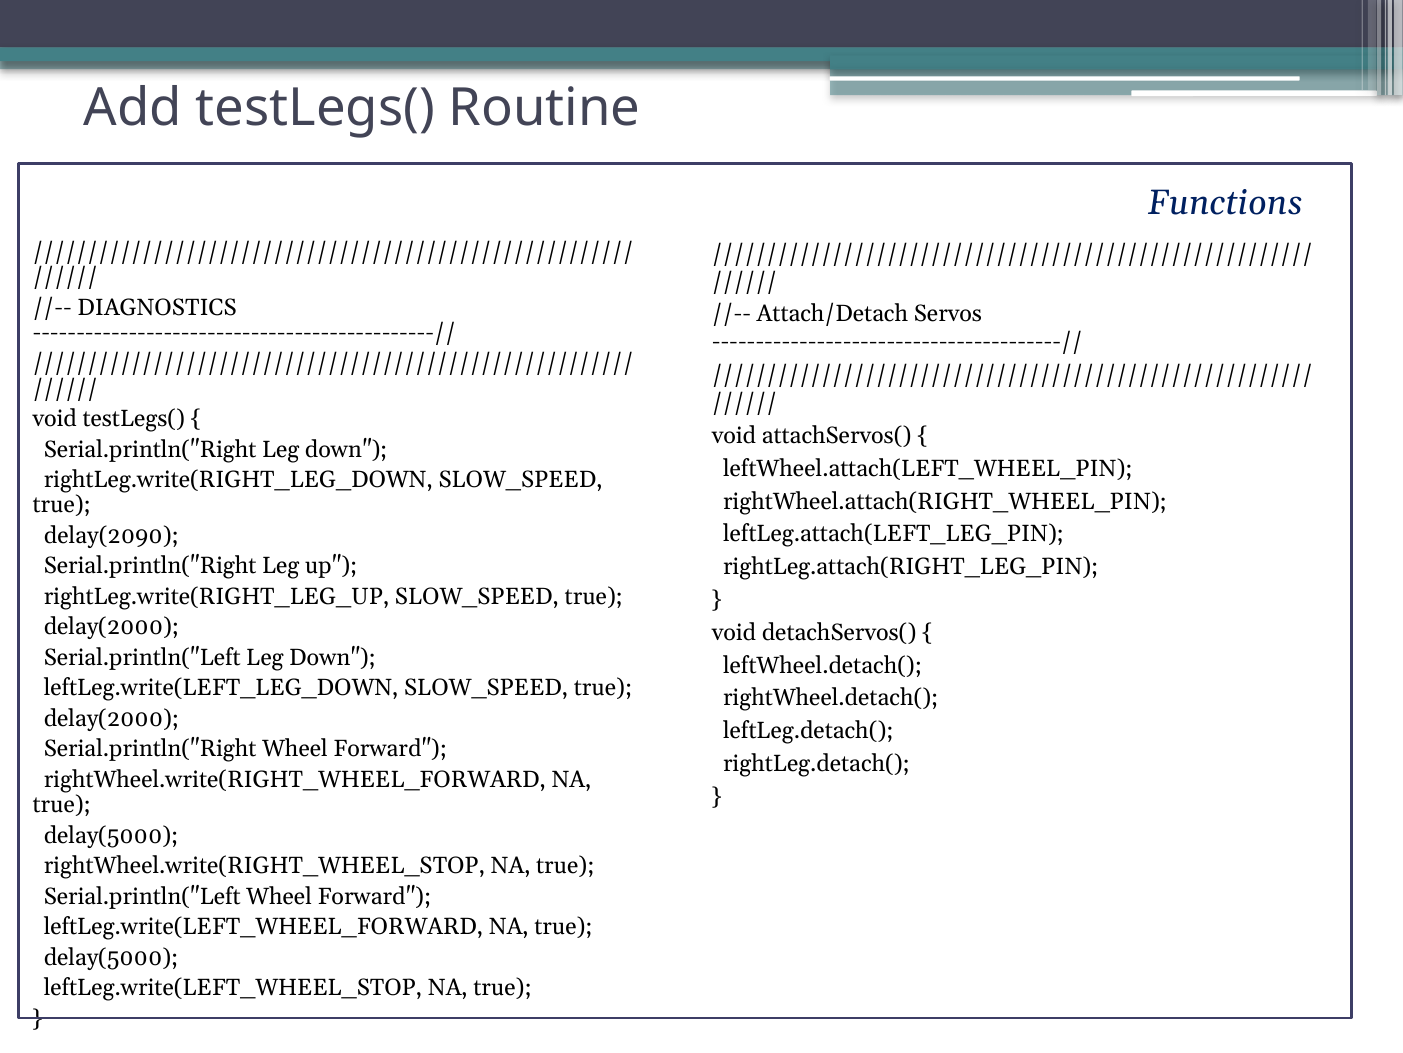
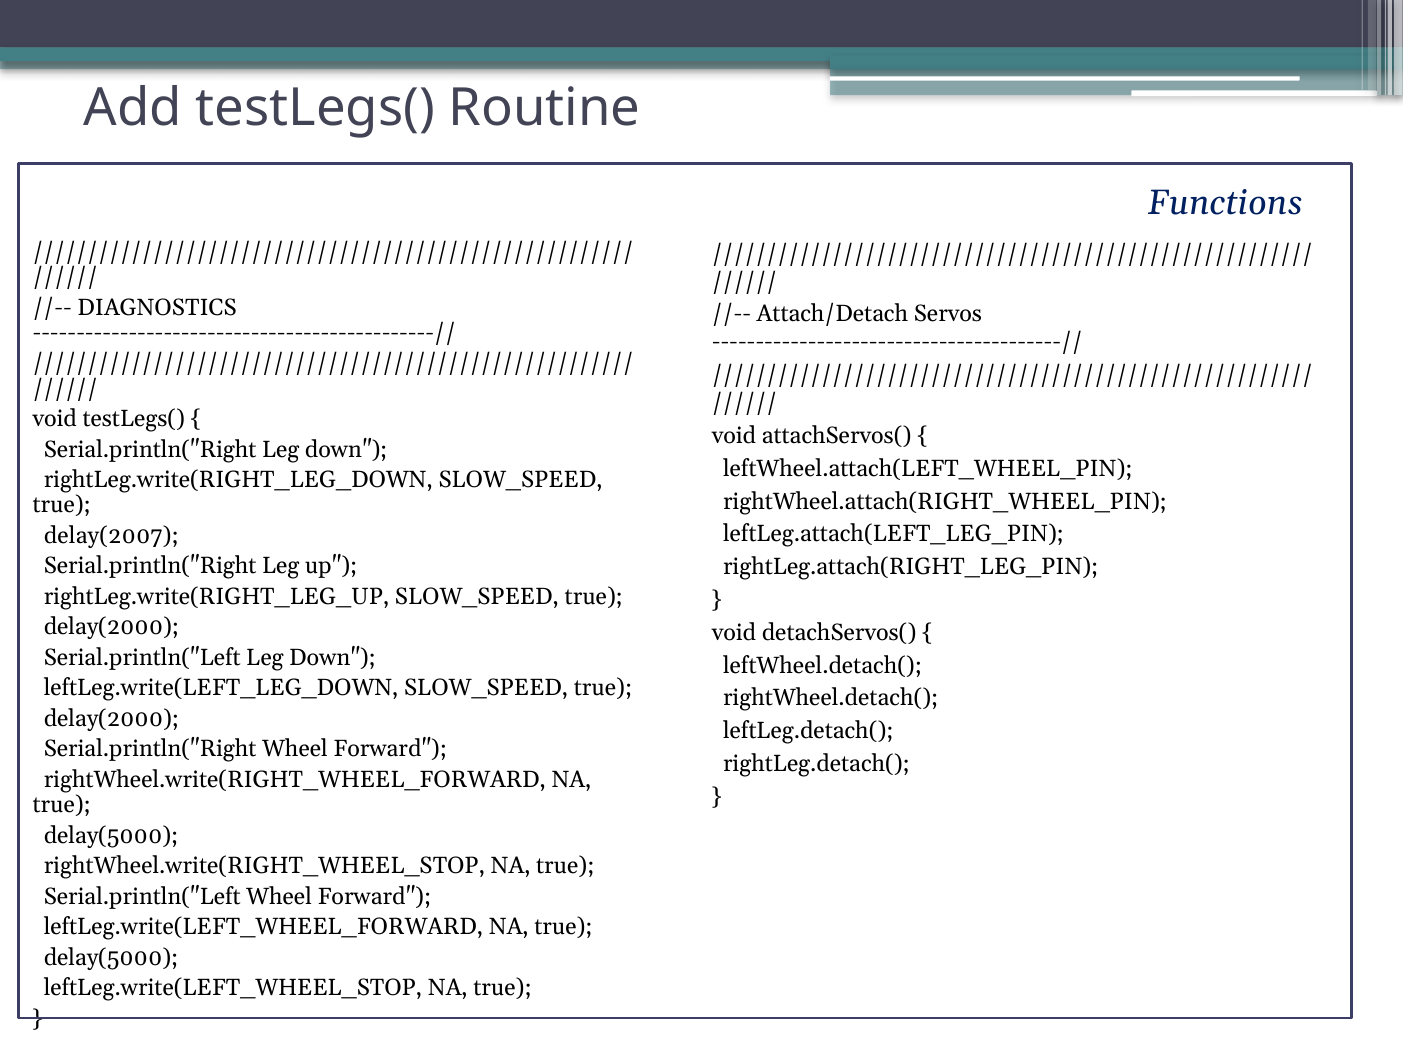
delay(2090: delay(2090 -> delay(2007
